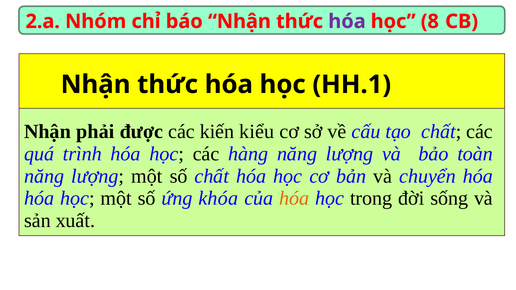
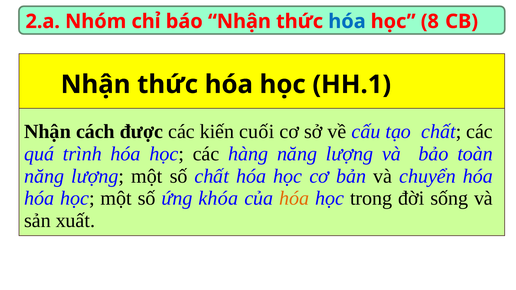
hóa at (347, 21) colour: purple -> blue
phải: phải -> cách
kiểu: kiểu -> cuối
